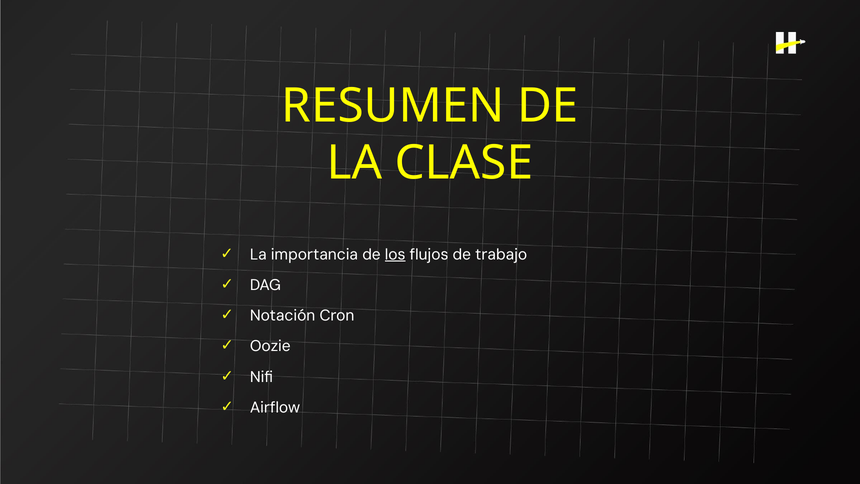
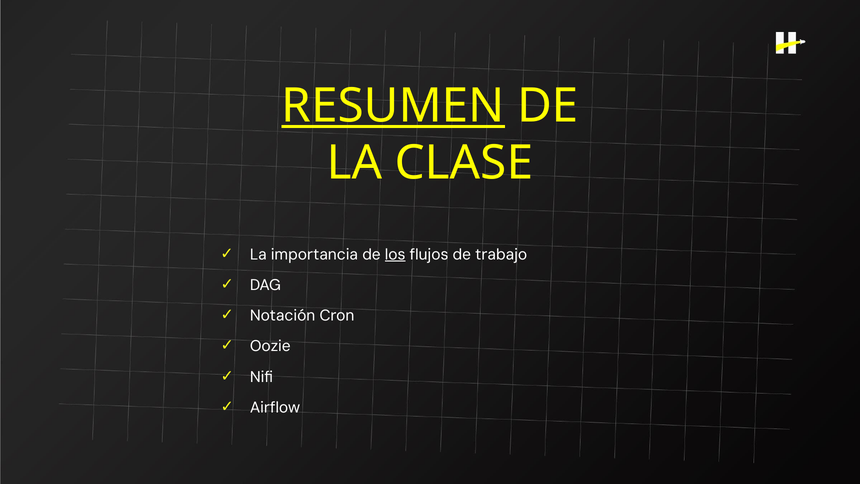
RESUMEN underline: none -> present
